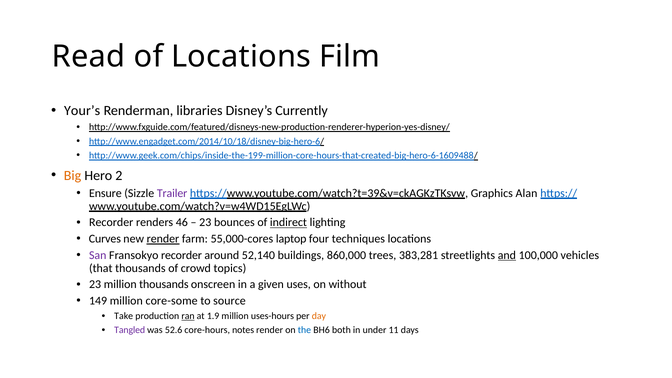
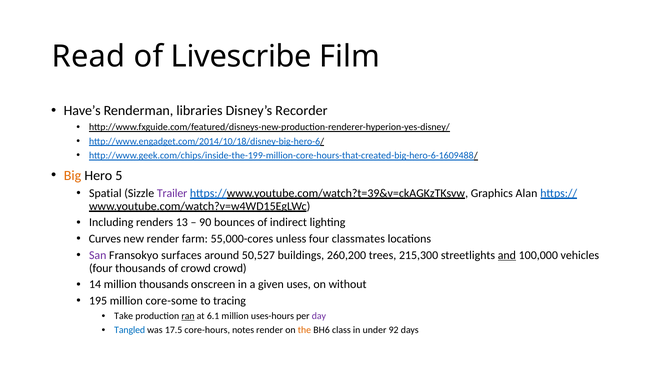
of Locations: Locations -> Livescribe
Your’s: Your’s -> Have’s
Currently: Currently -> Recorder
2: 2 -> 5
Ensure: Ensure -> Spatial
Recorder at (111, 223): Recorder -> Including
46: 46 -> 13
23 at (205, 223): 23 -> 90
indirect underline: present -> none
render at (163, 239) underline: present -> none
laptop: laptop -> unless
techniques: techniques -> classmates
Fransokyo recorder: recorder -> surfaces
52,140: 52,140 -> 50,527
860,000: 860,000 -> 260,200
383,281: 383,281 -> 215,300
that at (101, 268): that -> four
crowd topics: topics -> crowd
23 at (95, 284): 23 -> 14
149: 149 -> 195
source: source -> tracing
1.9: 1.9 -> 6.1
day colour: orange -> purple
Tangled colour: purple -> blue
52.6: 52.6 -> 17.5
the colour: blue -> orange
both: both -> class
11: 11 -> 92
